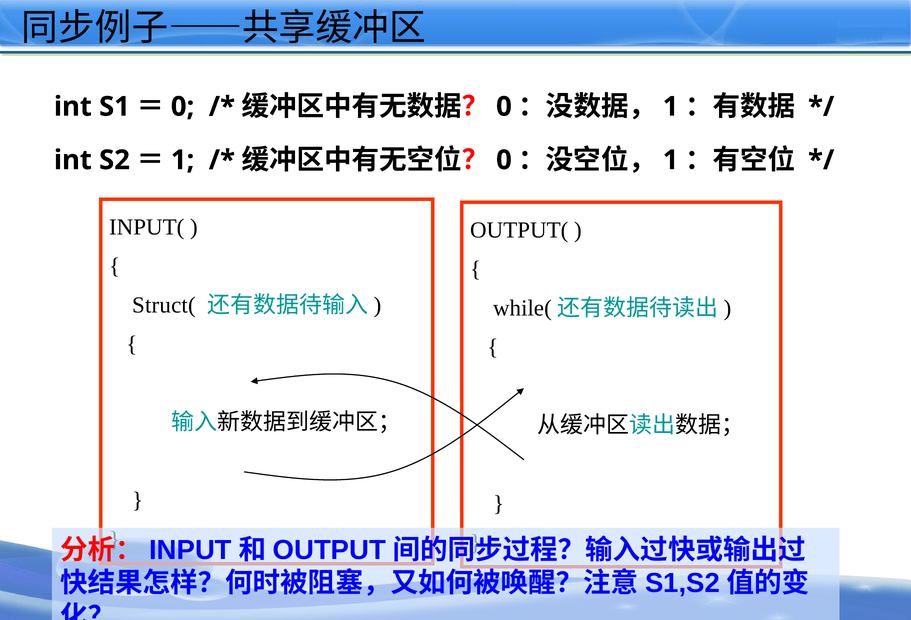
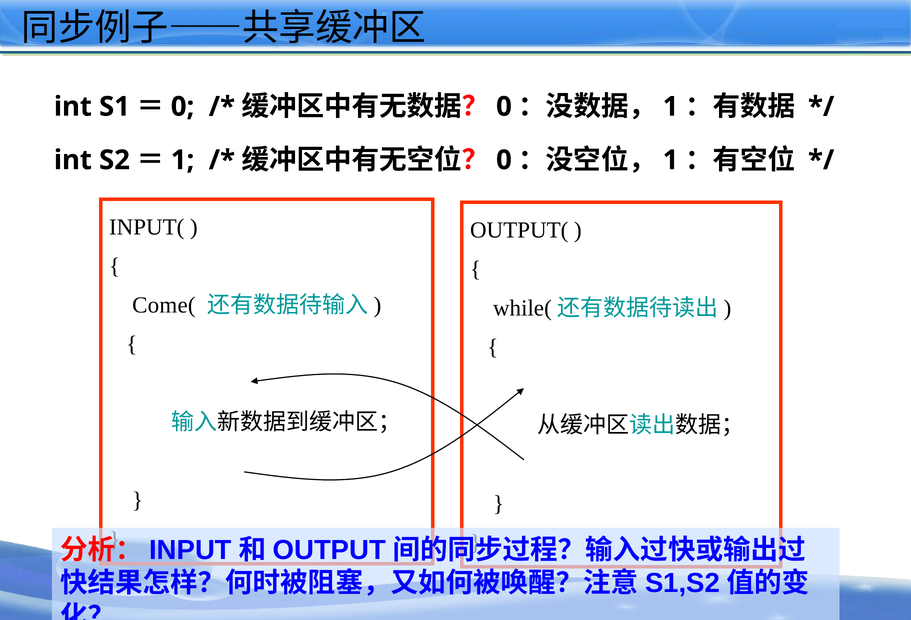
Struct(: Struct( -> Come(
